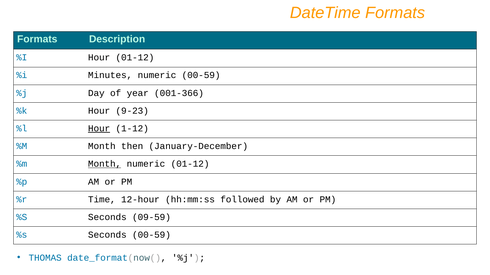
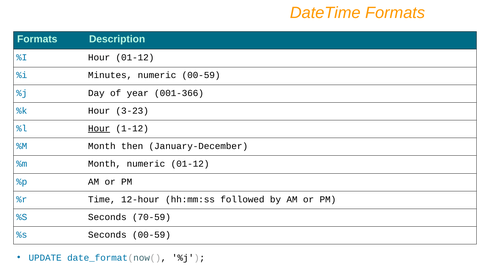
9-23: 9-23 -> 3-23
Month at (105, 164) underline: present -> none
09-59: 09-59 -> 70-59
THOMAS: THOMAS -> UPDATE
